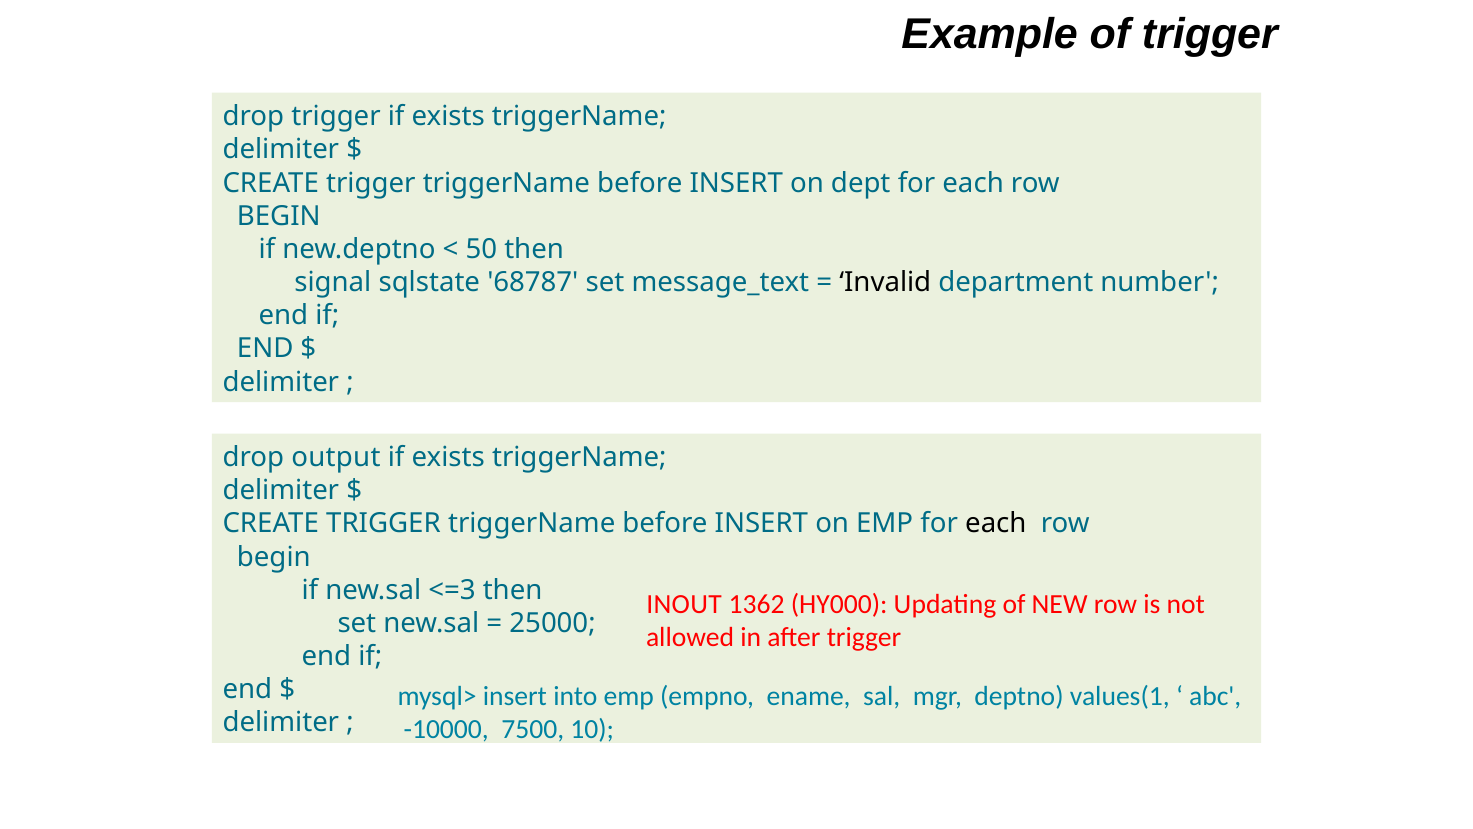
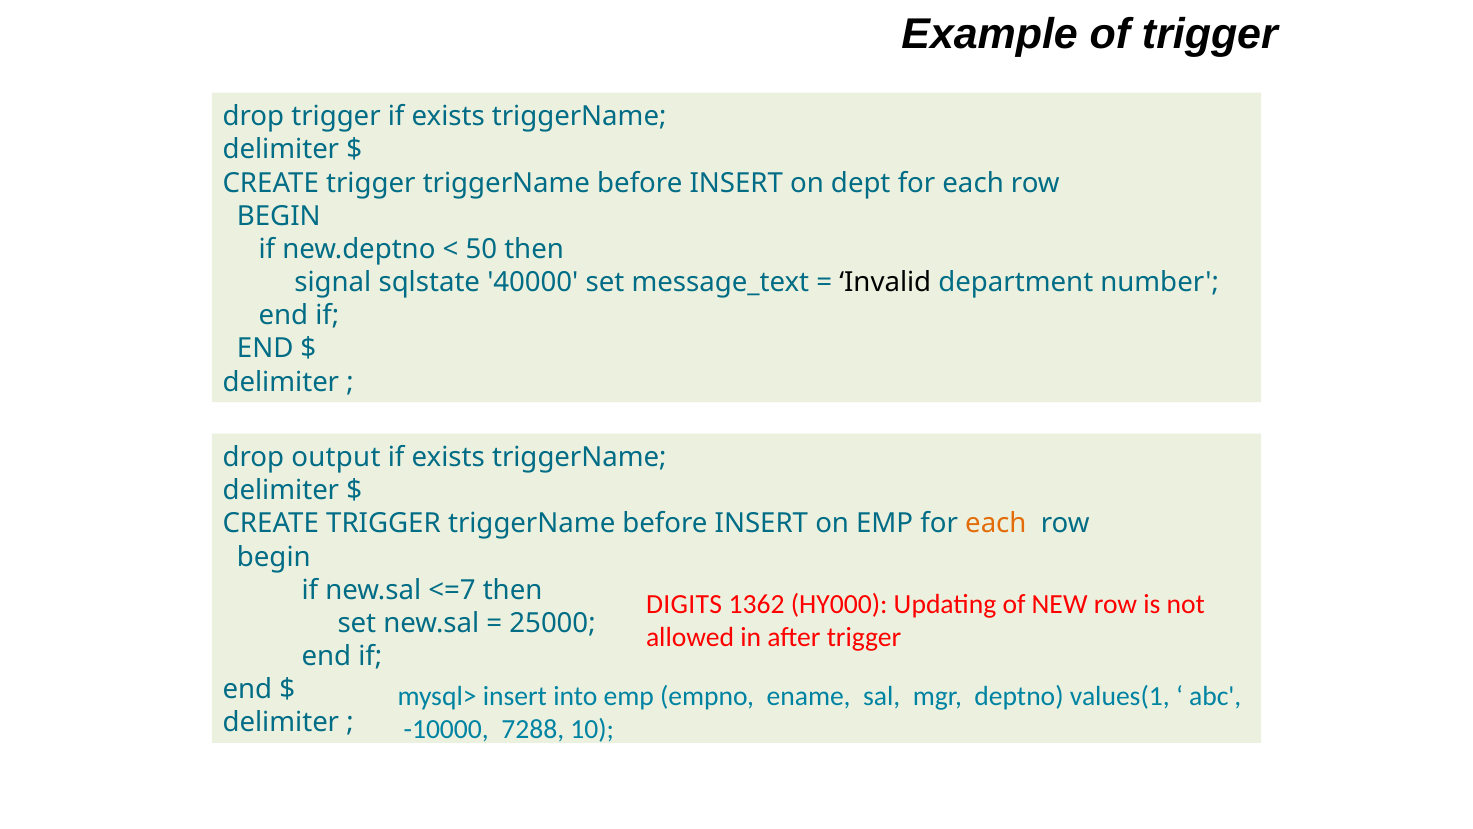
68787: 68787 -> 40000
each at (996, 524) colour: black -> orange
<=3: <=3 -> <=7
INOUT: INOUT -> DIGITS
7500: 7500 -> 7288
